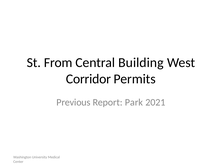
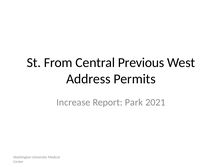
Building: Building -> Previous
Corridor: Corridor -> Address
Previous: Previous -> Increase
